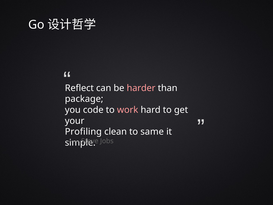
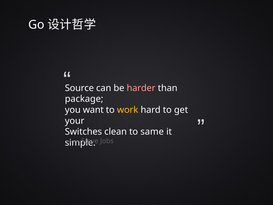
Reflect: Reflect -> Source
code: code -> want
work colour: pink -> yellow
Profiling: Profiling -> Switches
